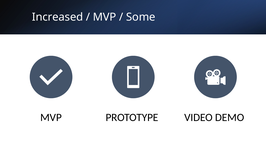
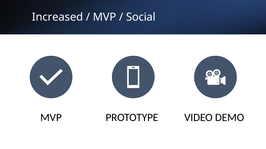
Some: Some -> Social
